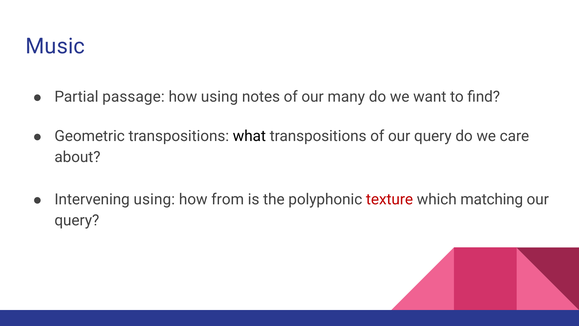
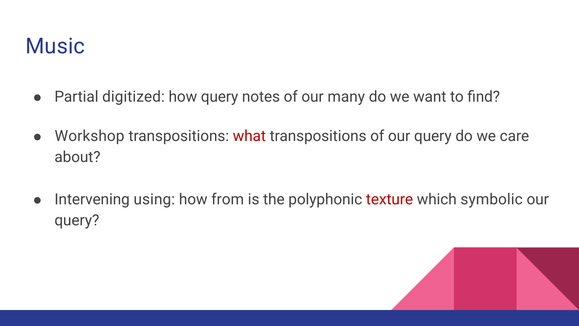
passage: passage -> digitized
how using: using -> query
Geometric: Geometric -> Workshop
what colour: black -> red
matching: matching -> symbolic
